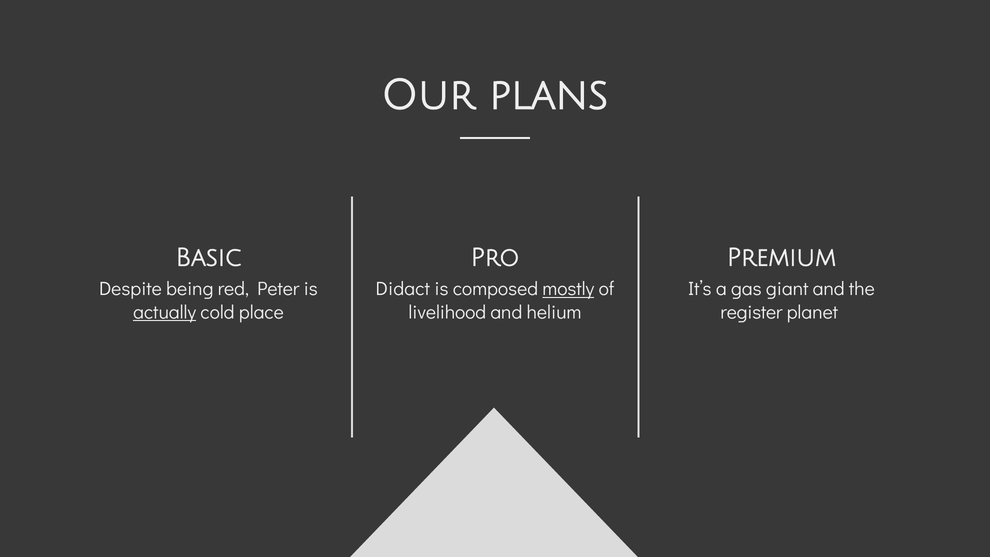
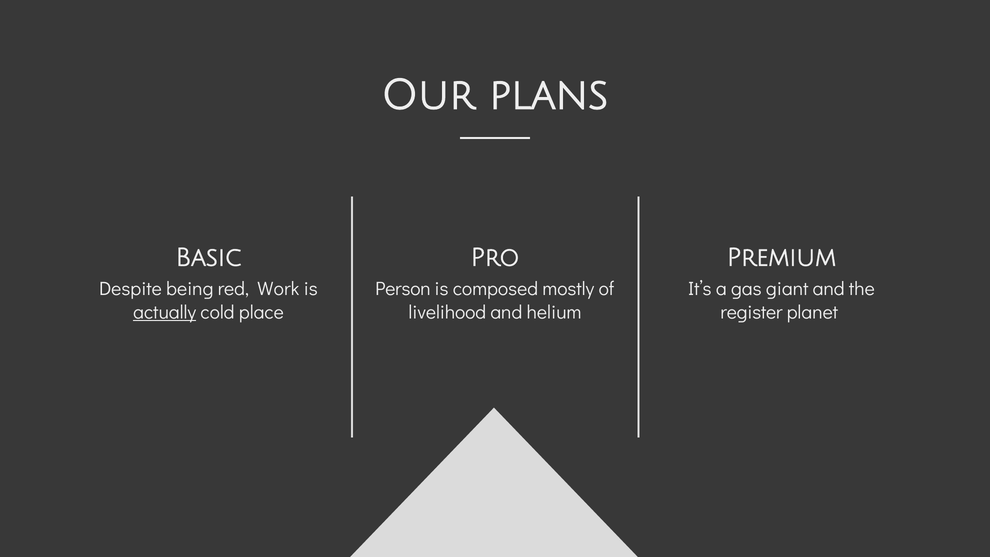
Peter: Peter -> Work
Didact: Didact -> Person
mostly underline: present -> none
